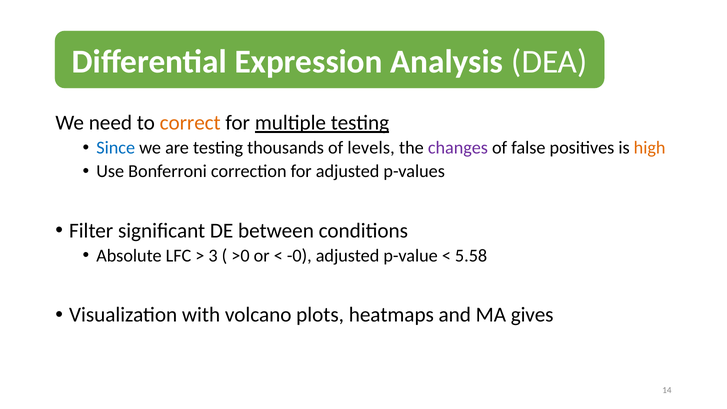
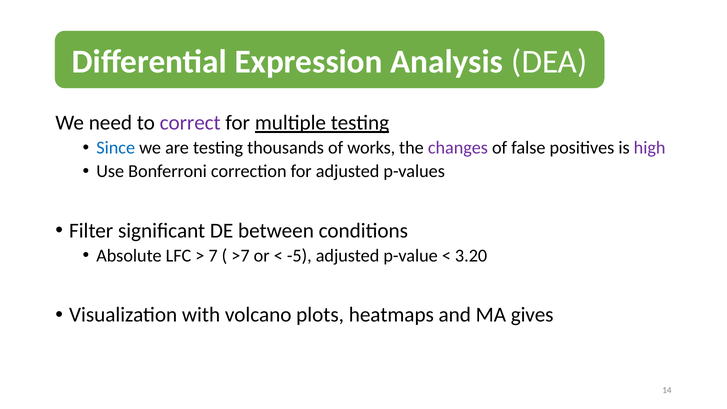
correct colour: orange -> purple
levels: levels -> works
high colour: orange -> purple
3: 3 -> 7
>0: >0 -> >7
-0: -0 -> -5
5.58: 5.58 -> 3.20
